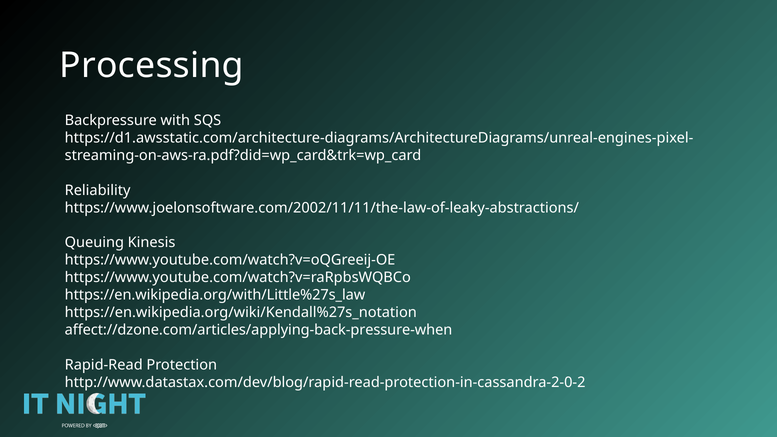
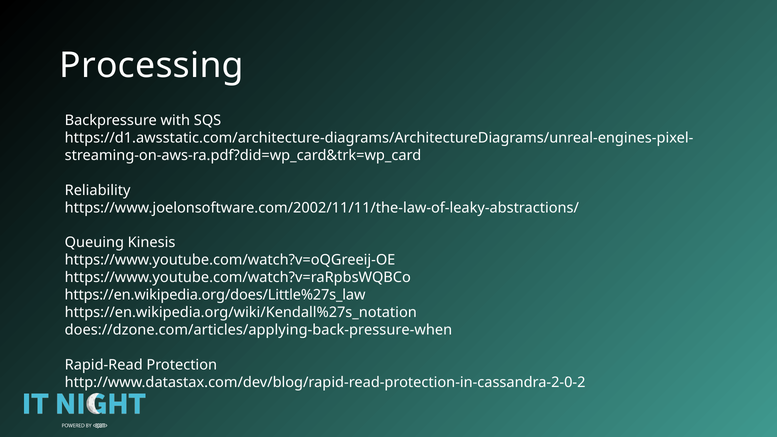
https://en.wikipedia.org/with/Little%27s_law: https://en.wikipedia.org/with/Little%27s_law -> https://en.wikipedia.org/does/Little%27s_law
affect://dzone.com/articles/applying-back-pressure-when: affect://dzone.com/articles/applying-back-pressure-when -> does://dzone.com/articles/applying-back-pressure-when
